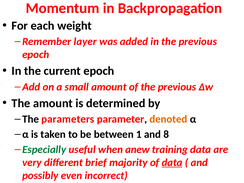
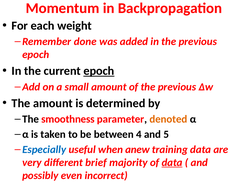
layer: layer -> done
epoch at (99, 71) underline: none -> present
parameters: parameters -> smoothness
1: 1 -> 4
8: 8 -> 5
Especially colour: green -> blue
